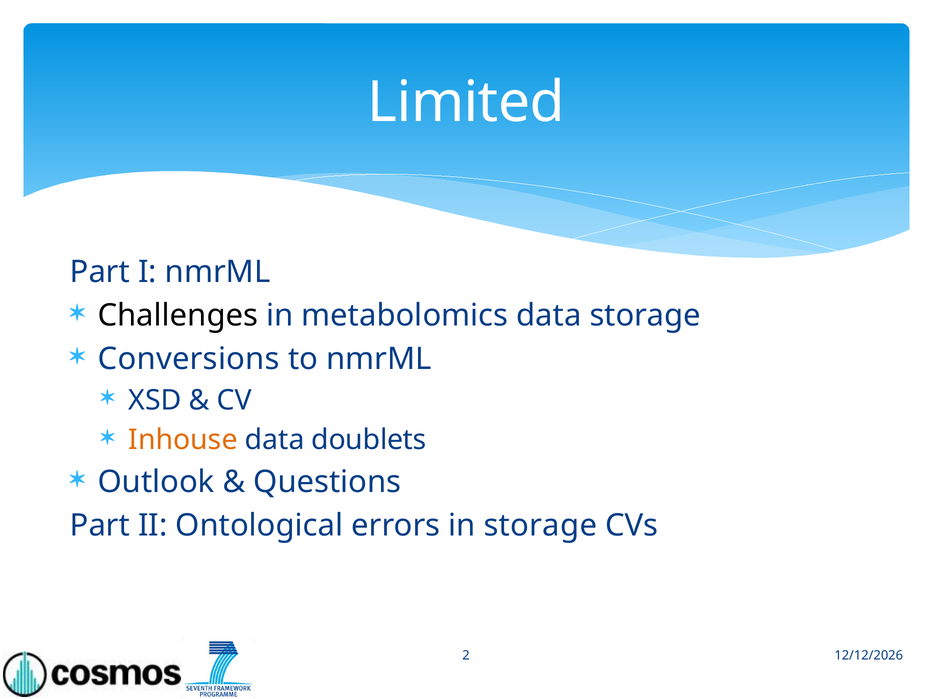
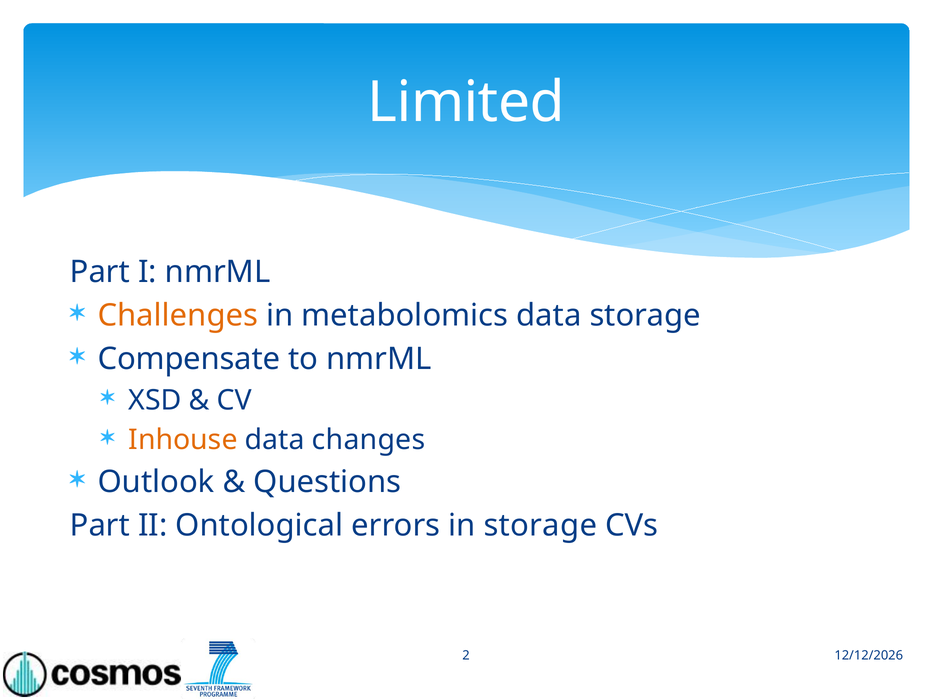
Challenges colour: black -> orange
Conversions: Conversions -> Compensate
doublets: doublets -> changes
